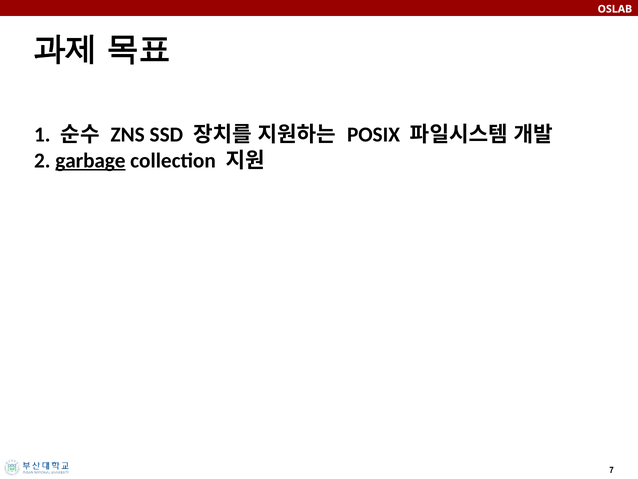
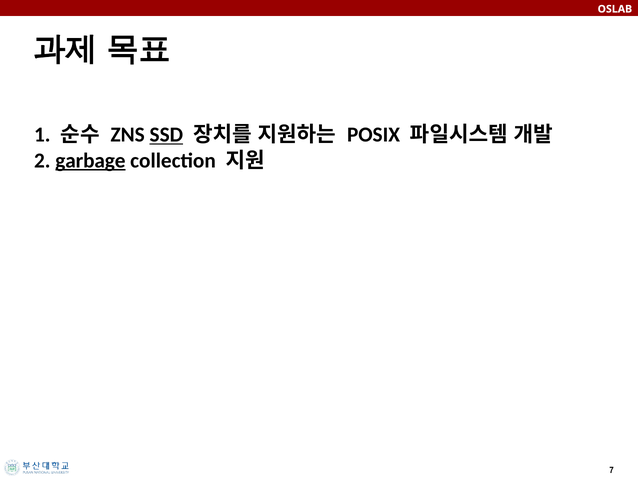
SSD underline: none -> present
